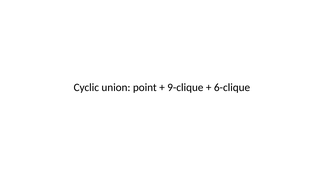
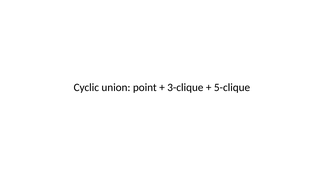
9-clique: 9-clique -> 3-clique
6-clique: 6-clique -> 5-clique
